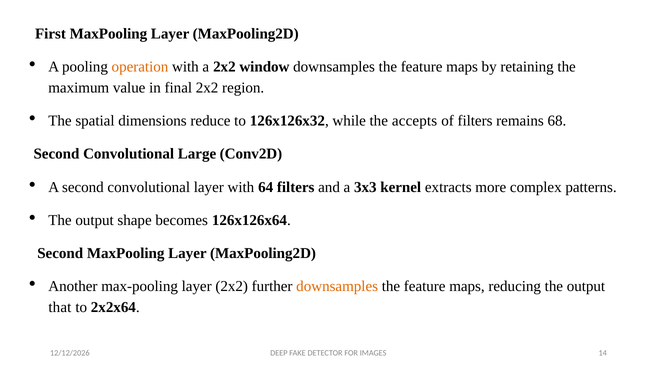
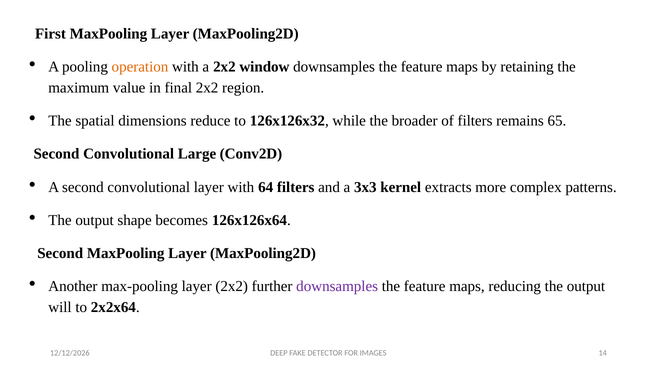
accepts: accepts -> broader
68: 68 -> 65
downsamples at (337, 286) colour: orange -> purple
that: that -> will
